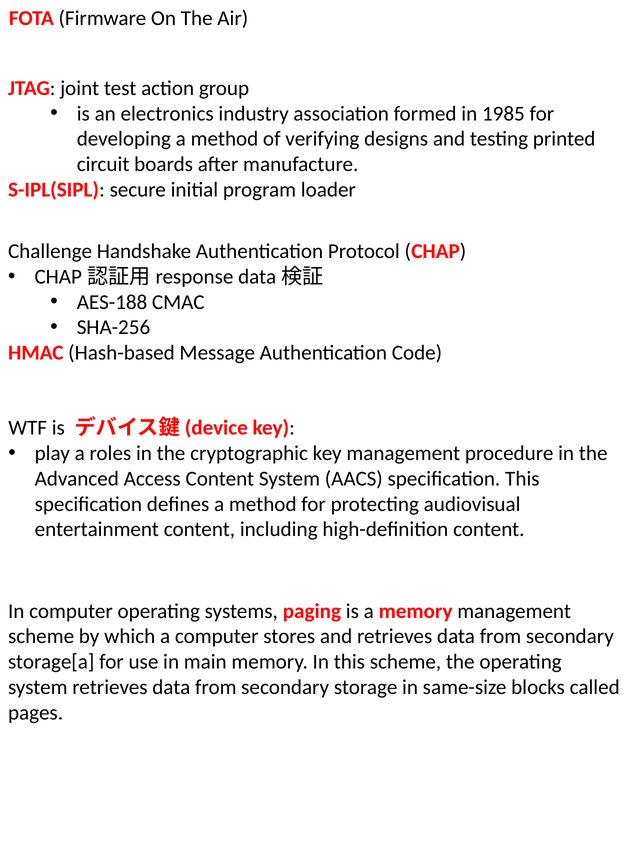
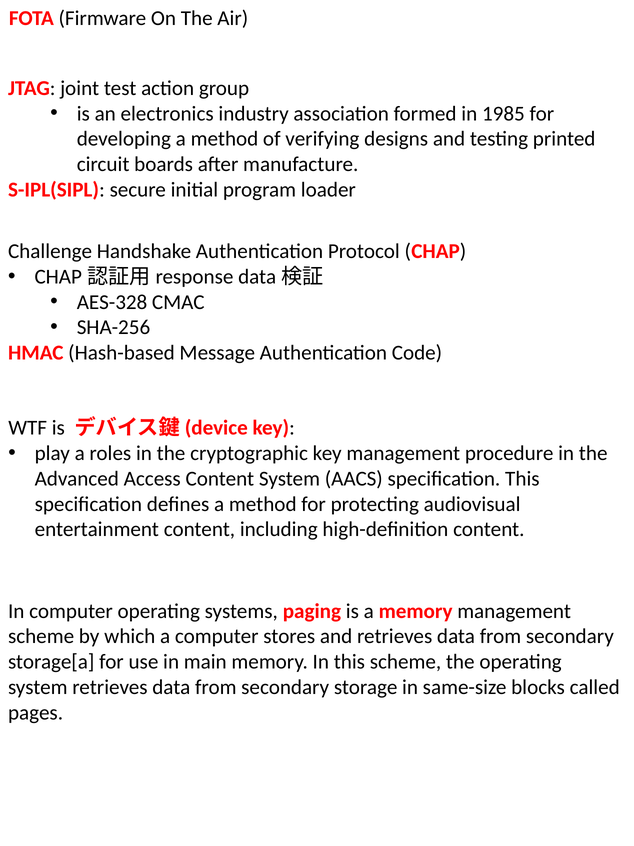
AES-188: AES-188 -> AES-328
